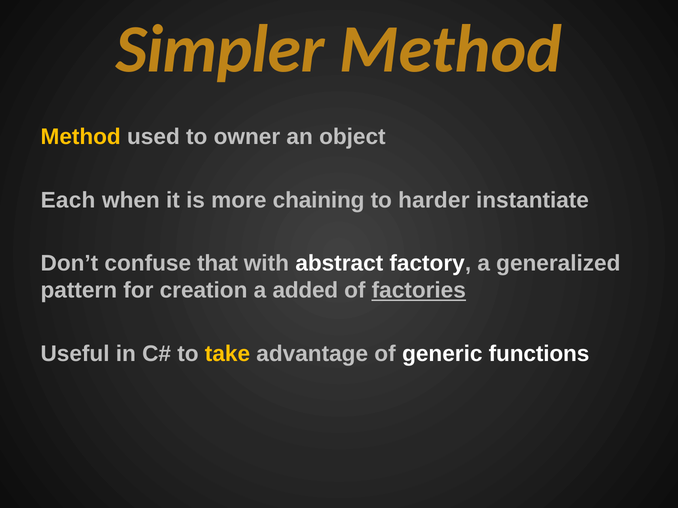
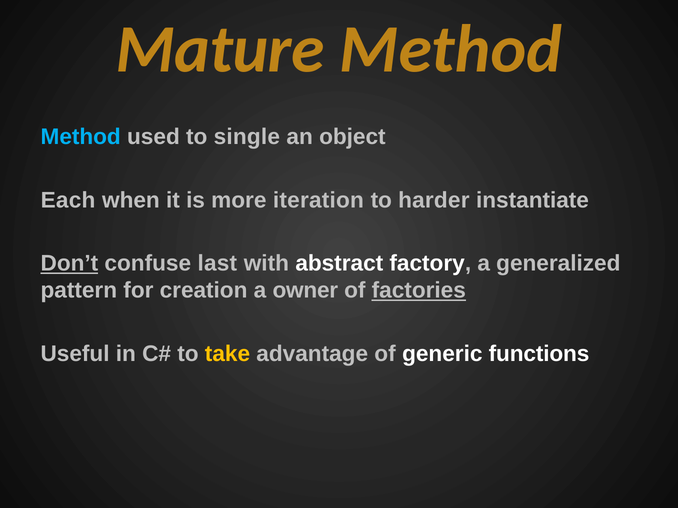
Simpler: Simpler -> Mature
Method at (81, 137) colour: yellow -> light blue
owner: owner -> single
chaining: chaining -> iteration
Don’t underline: none -> present
that: that -> last
added: added -> owner
